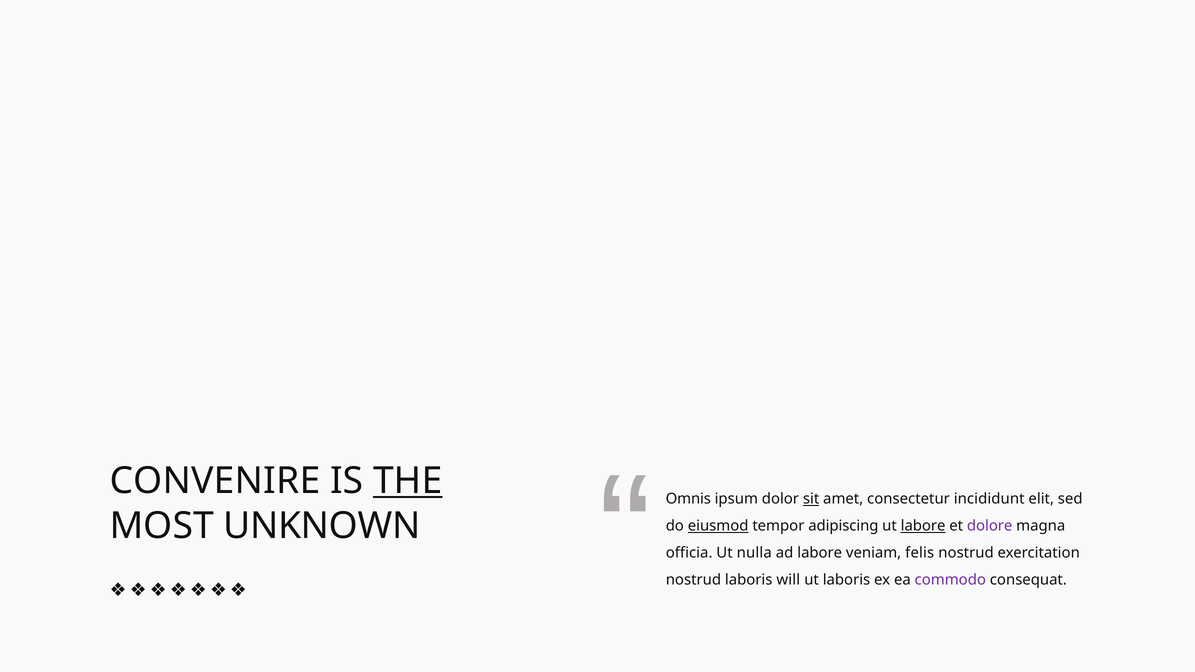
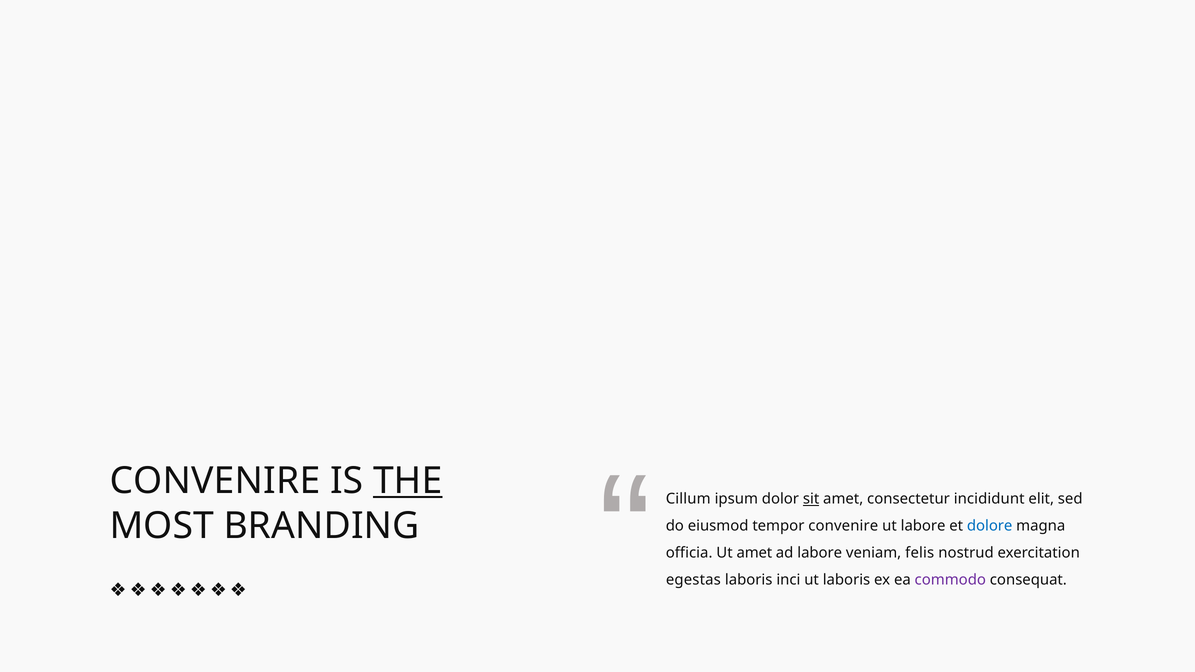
Omnis: Omnis -> Cillum
UNKNOWN: UNKNOWN -> BRANDING
eiusmod underline: present -> none
tempor adipiscing: adipiscing -> convenire
labore at (923, 526) underline: present -> none
dolore colour: purple -> blue
Ut nulla: nulla -> amet
nostrud at (693, 580): nostrud -> egestas
will: will -> inci
